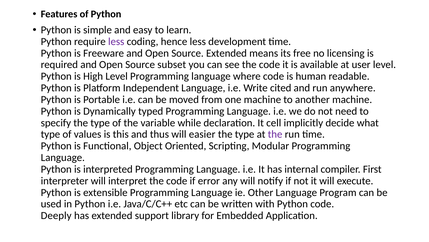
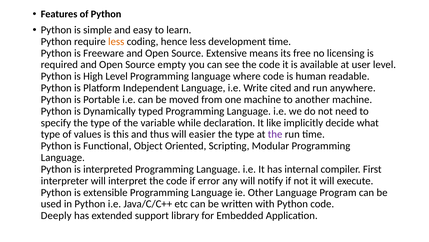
less at (116, 41) colour: purple -> orange
Source Extended: Extended -> Extensive
subset: subset -> empty
cell: cell -> like
